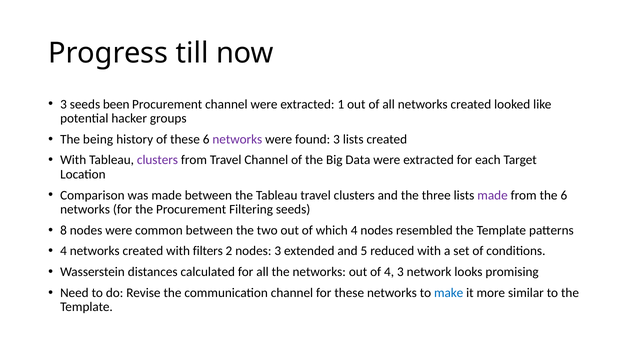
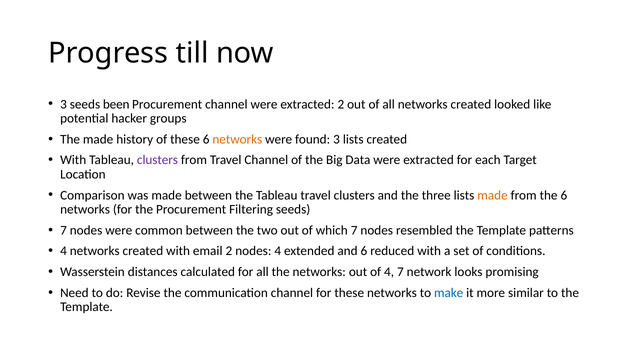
extracted 1: 1 -> 2
The being: being -> made
networks at (237, 139) colour: purple -> orange
made at (493, 195) colour: purple -> orange
8 at (63, 230): 8 -> 7
which 4: 4 -> 7
filters: filters -> email
nodes 3: 3 -> 4
and 5: 5 -> 6
4 3: 3 -> 7
